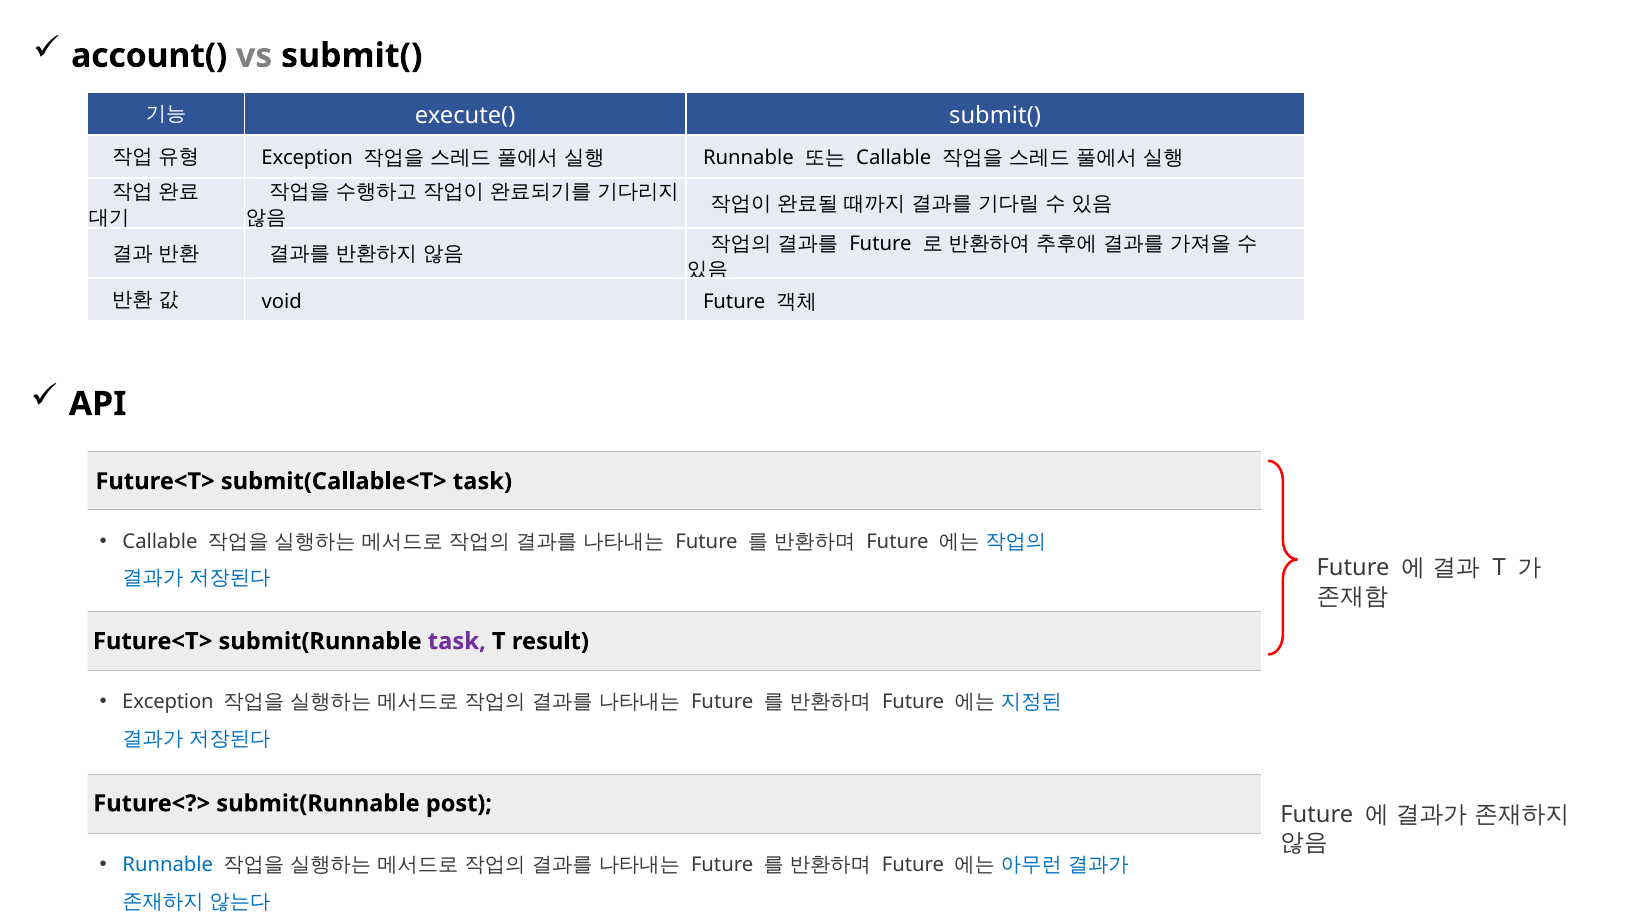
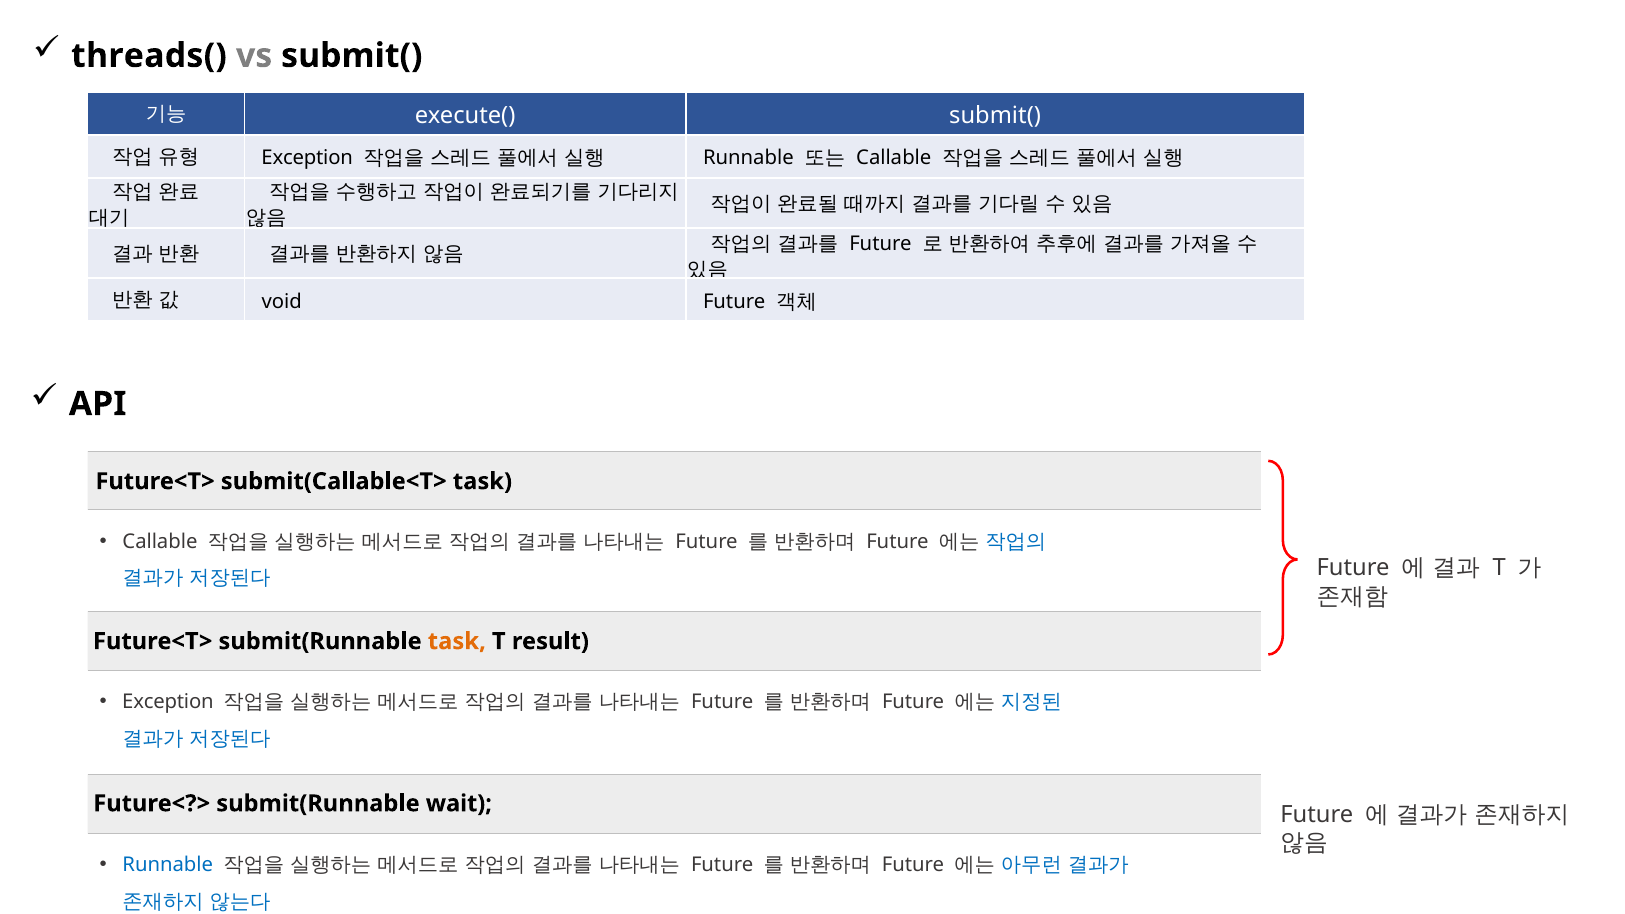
account(: account( -> threads(
task at (457, 641) colour: purple -> orange
post: post -> wait
